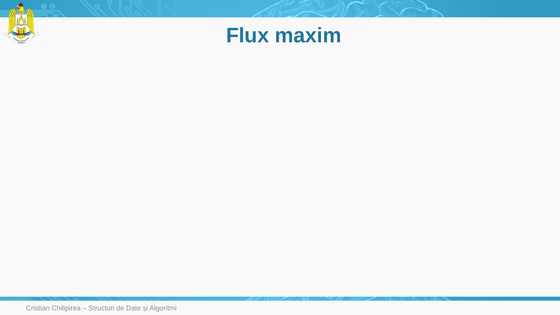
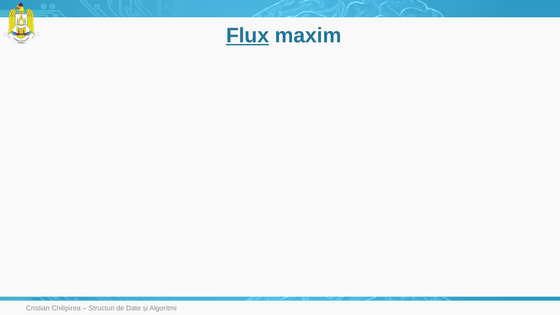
Flux underline: none -> present
